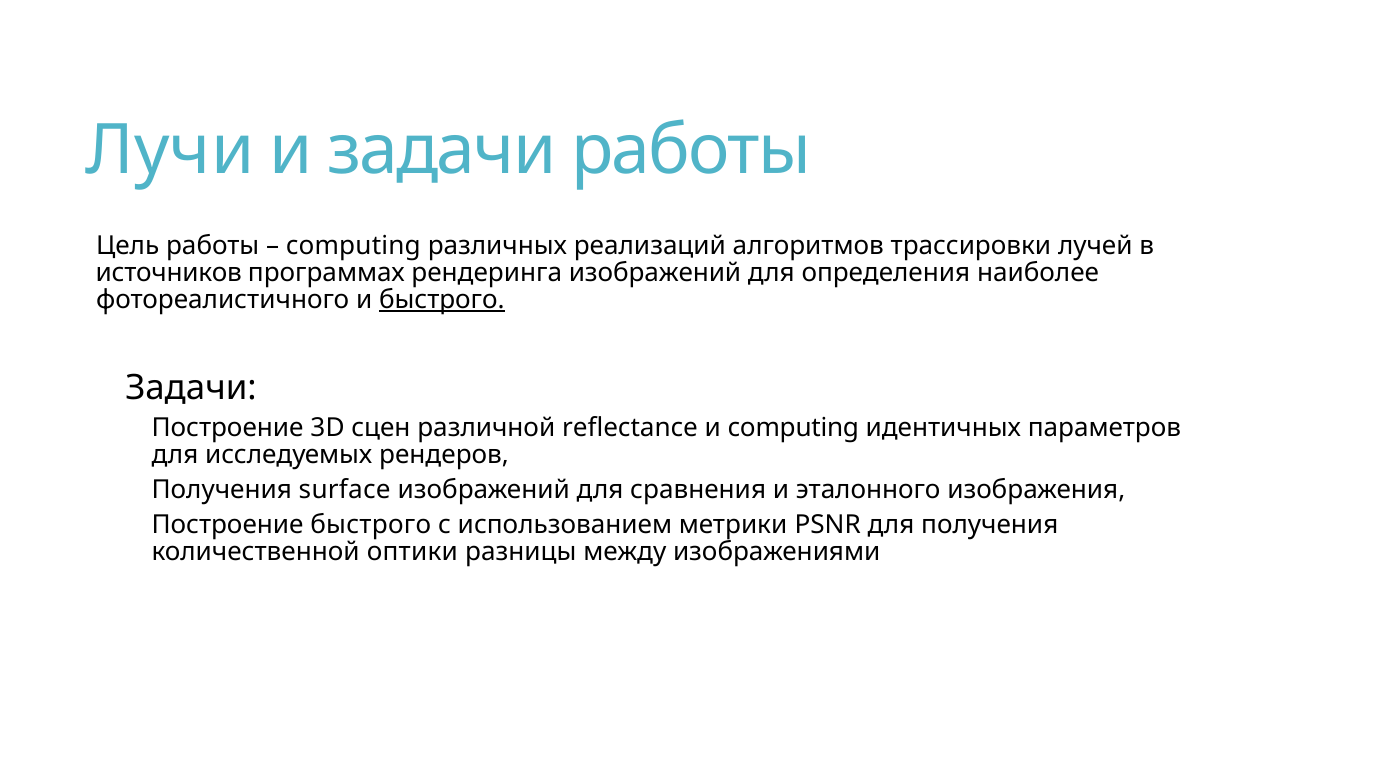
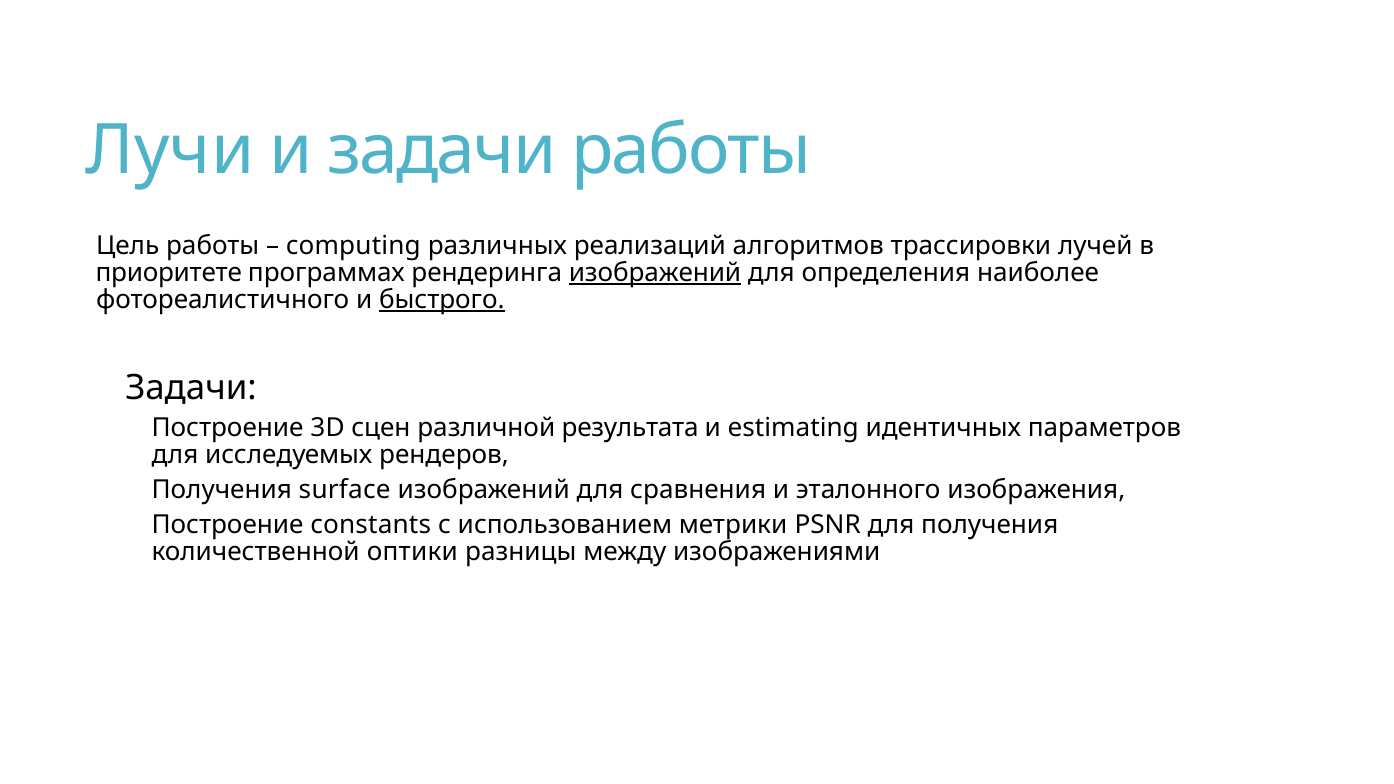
источников: источников -> приоритете
изображений at (655, 273) underline: none -> present
reflectance: reflectance -> результата
и computing: computing -> estimating
Построение быстрого: быстрого -> constants
